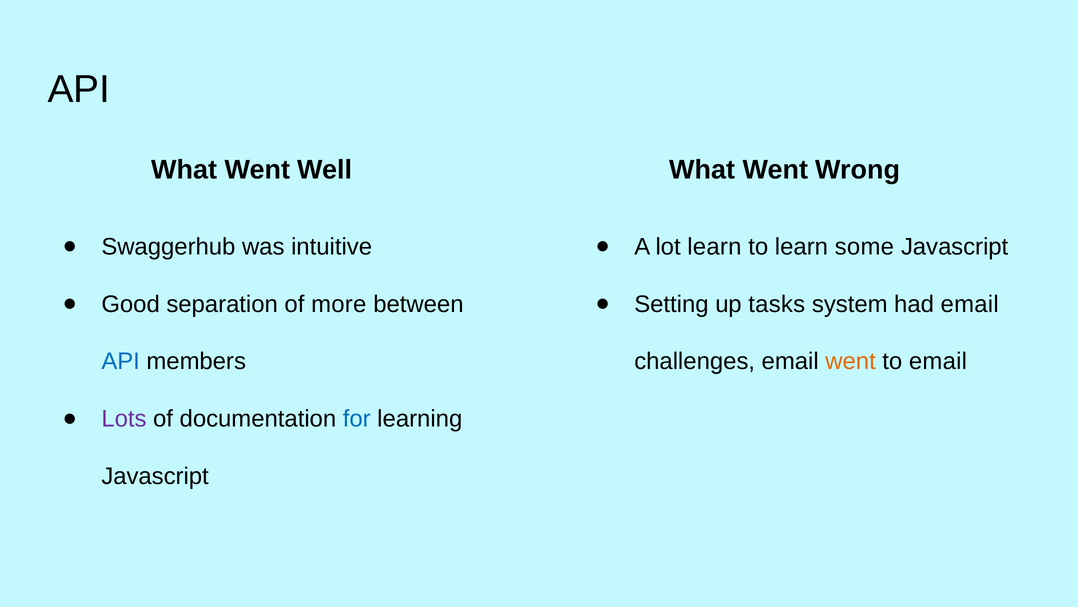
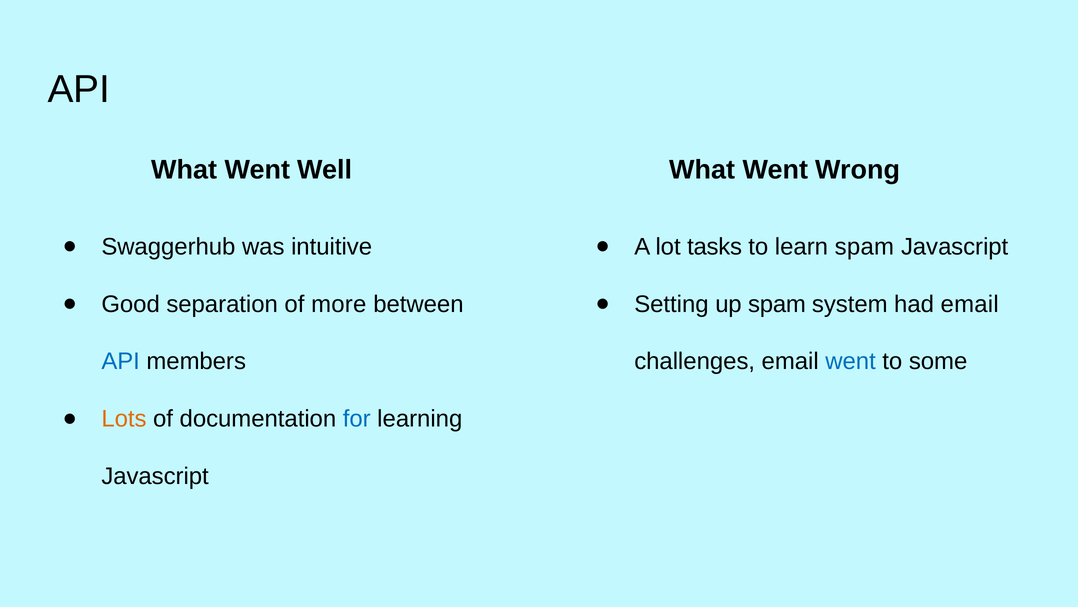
lot learn: learn -> tasks
learn some: some -> spam
up tasks: tasks -> spam
went at (851, 361) colour: orange -> blue
to email: email -> some
Lots colour: purple -> orange
